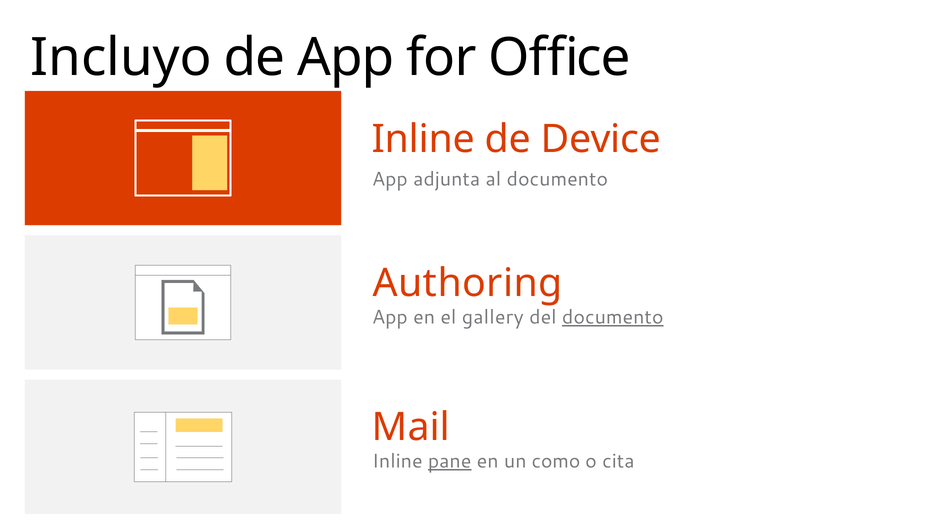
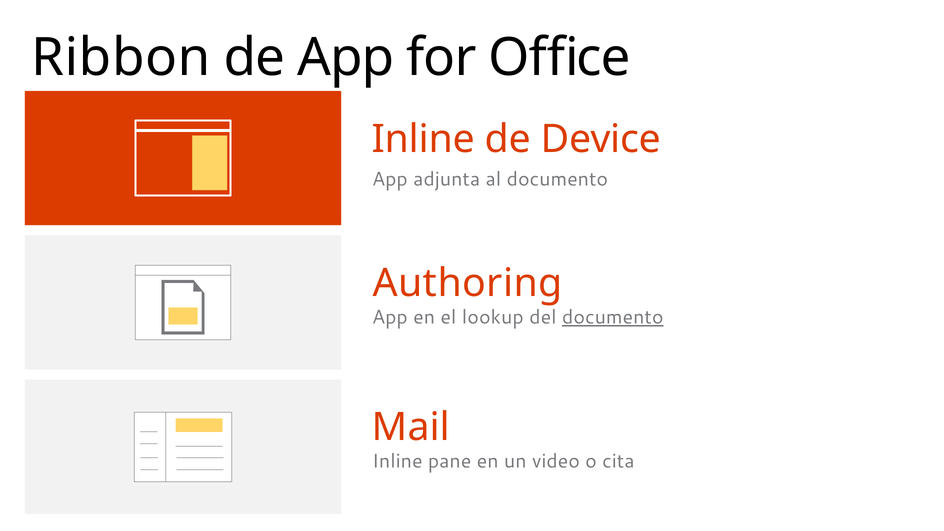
Incluyo: Incluyo -> Ribbon
gallery: gallery -> lookup
pane underline: present -> none
como: como -> video
